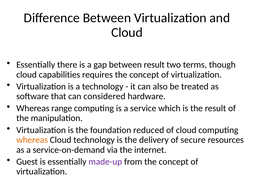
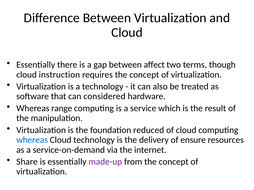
between result: result -> affect
capabilities: capabilities -> instruction
whereas at (32, 140) colour: orange -> blue
secure: secure -> ensure
Guest: Guest -> Share
